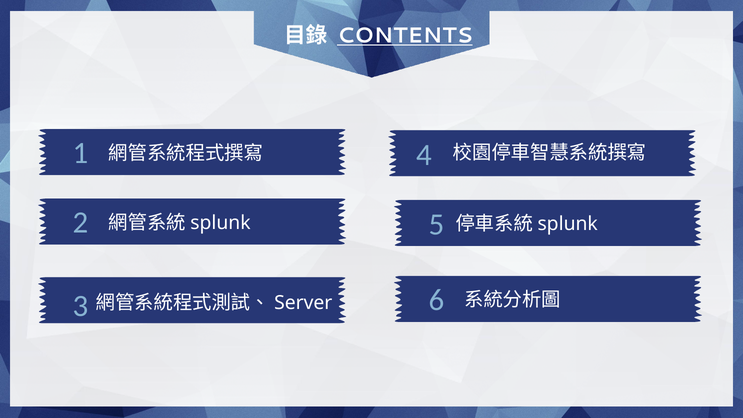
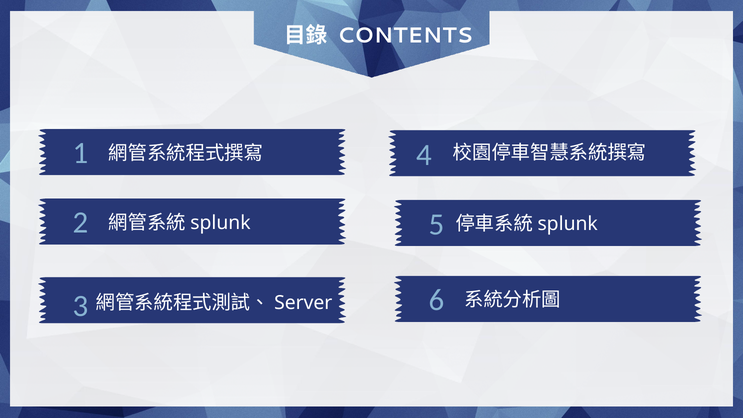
CONTENTS underline: present -> none
